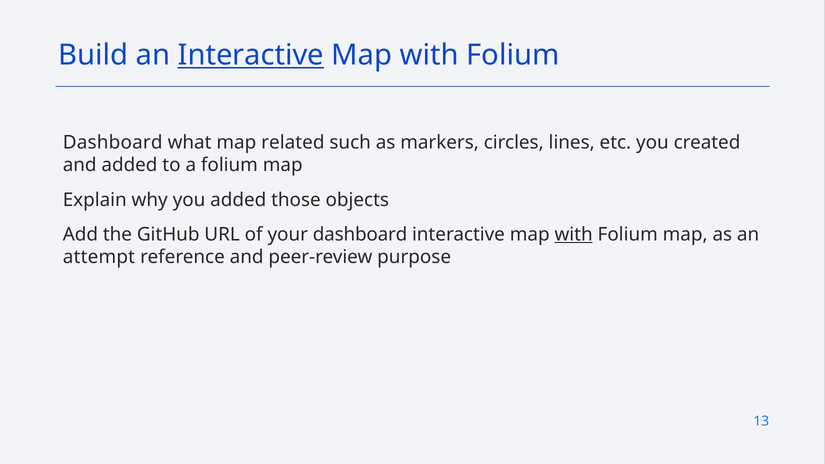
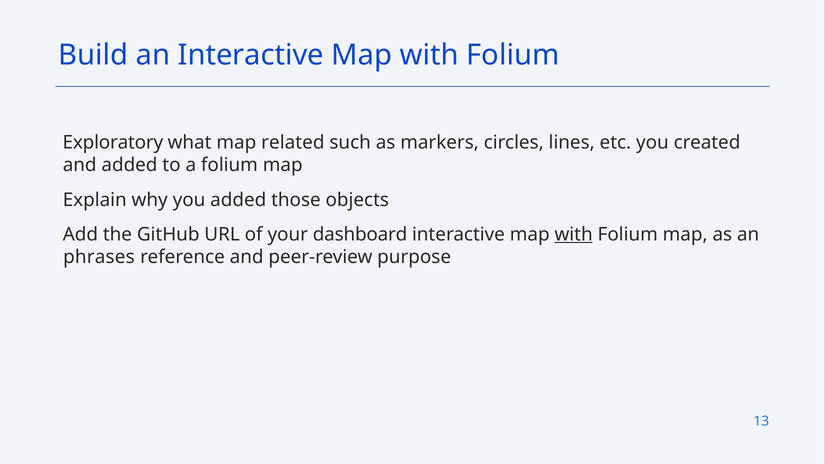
Interactive at (251, 55) underline: present -> none
Dashboard at (113, 143): Dashboard -> Exploratory
attempt: attempt -> phrases
